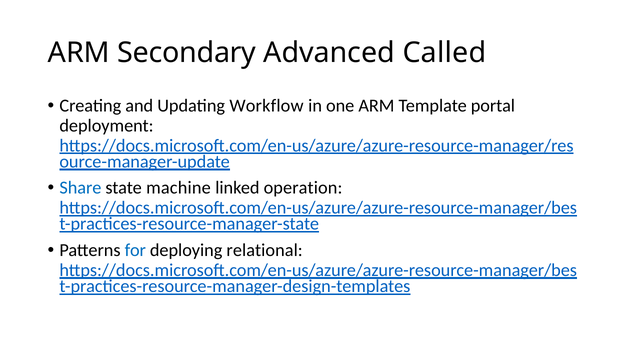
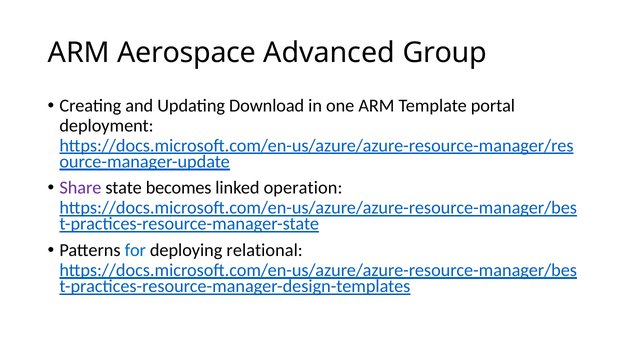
Secondary: Secondary -> Aerospace
Called: Called -> Group
Workflow: Workflow -> Download
Share colour: blue -> purple
machine: machine -> becomes
